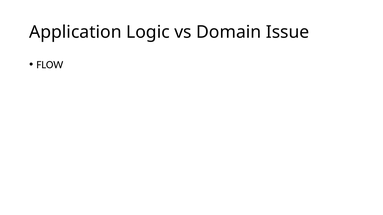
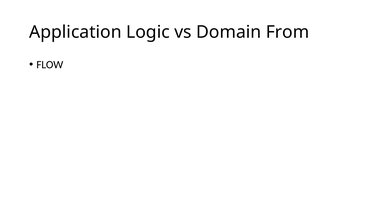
Issue: Issue -> From
